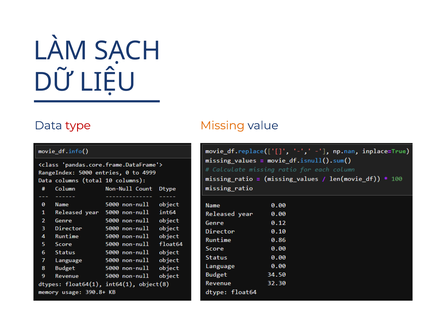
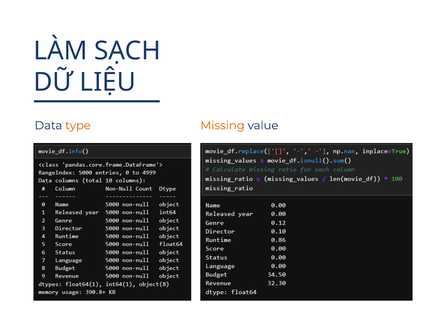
type colour: red -> orange
